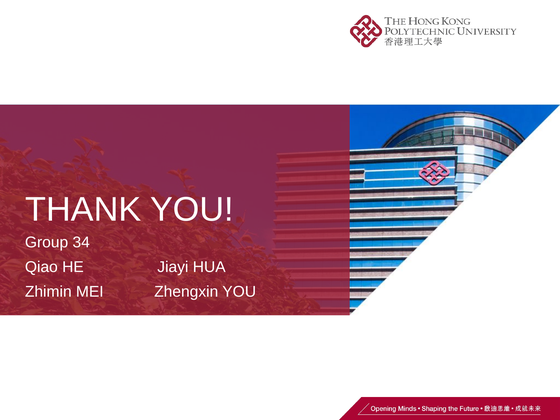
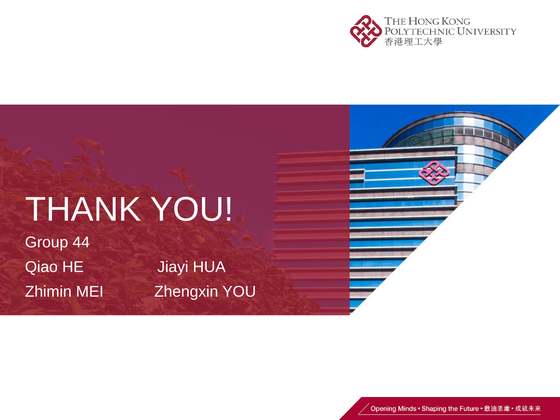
34: 34 -> 44
